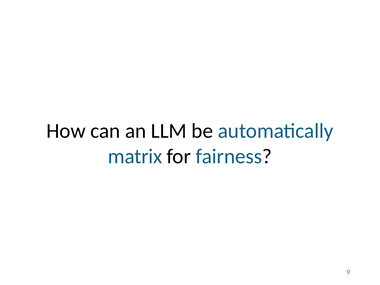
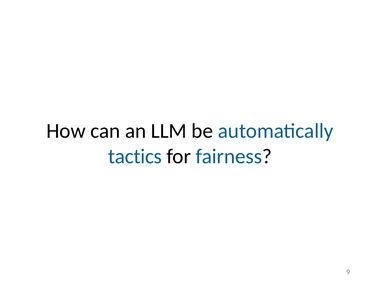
matrix: matrix -> tactics
